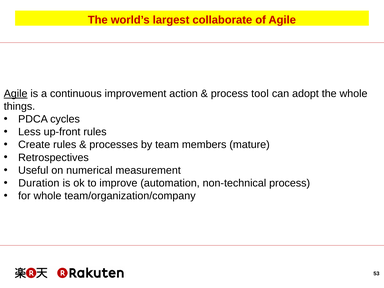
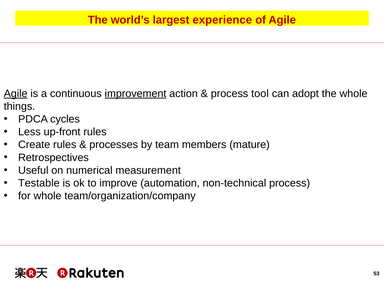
collaborate: collaborate -> experience
improvement underline: none -> present
Duration: Duration -> Testable
